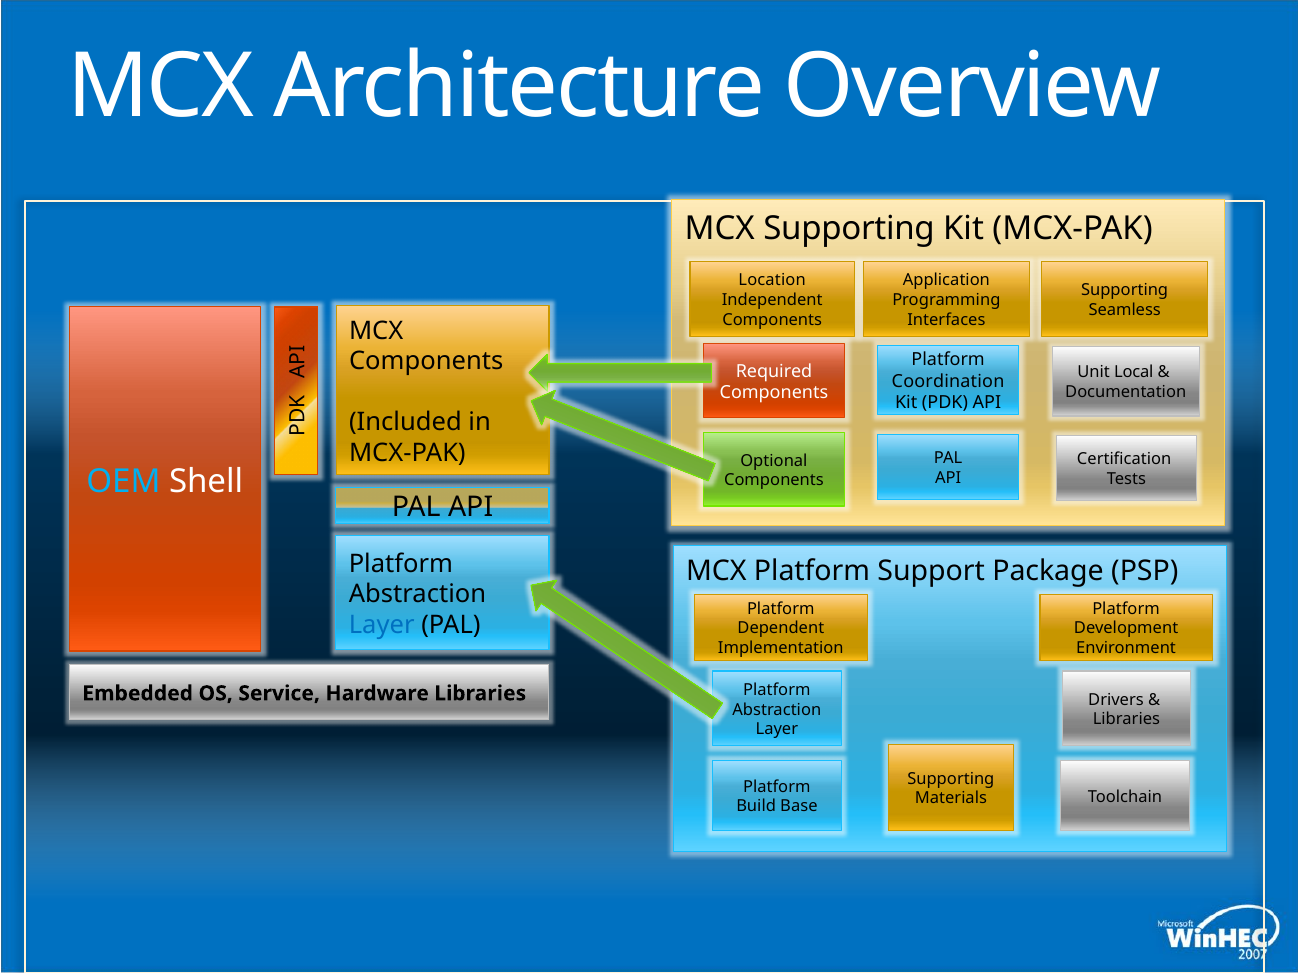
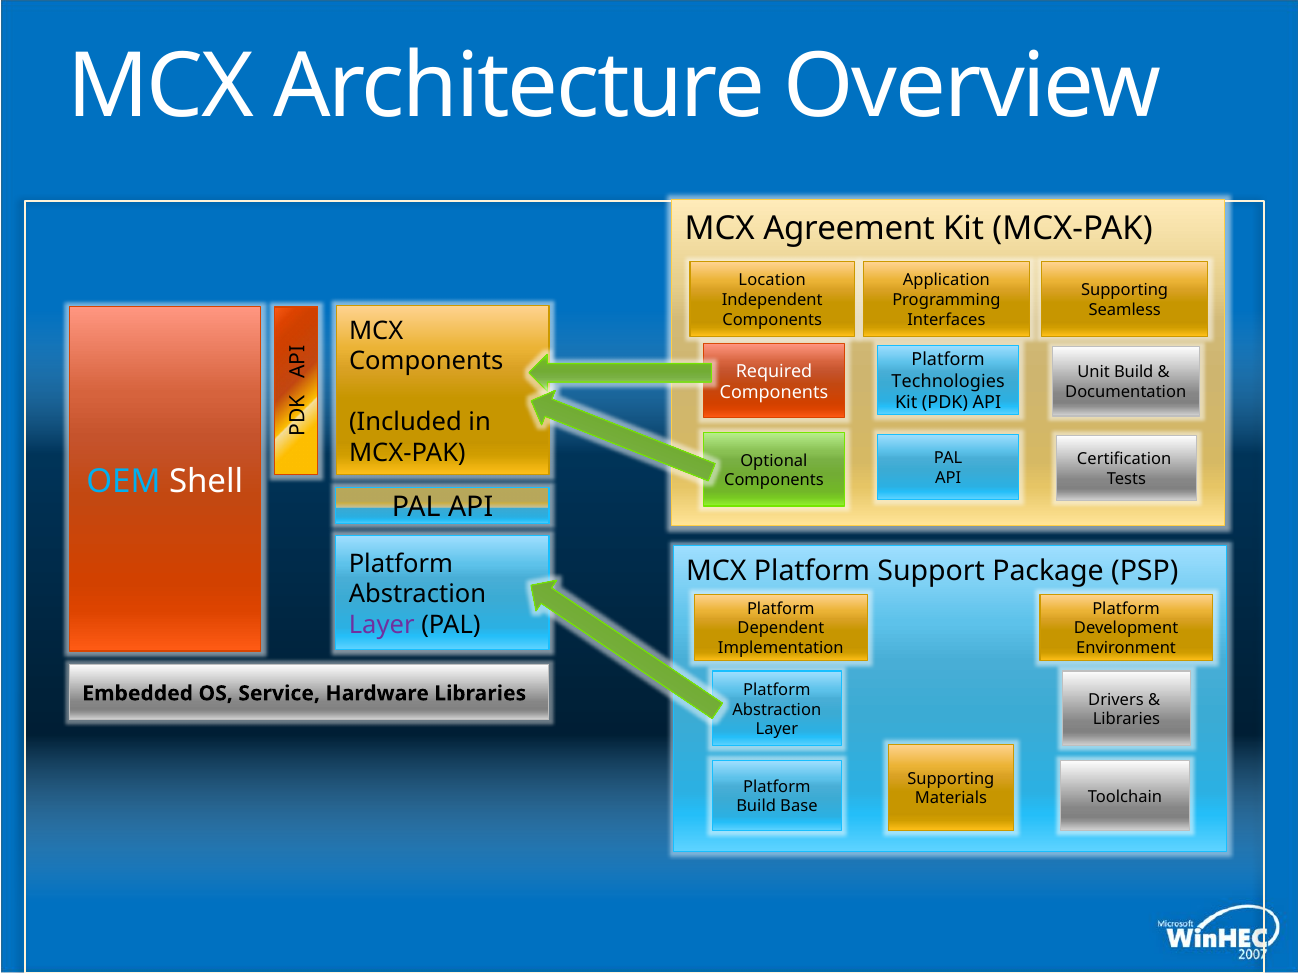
MCX Supporting: Supporting -> Agreement
Unit Local: Local -> Build
Coordination: Coordination -> Technologies
Layer at (382, 625) colour: blue -> purple
